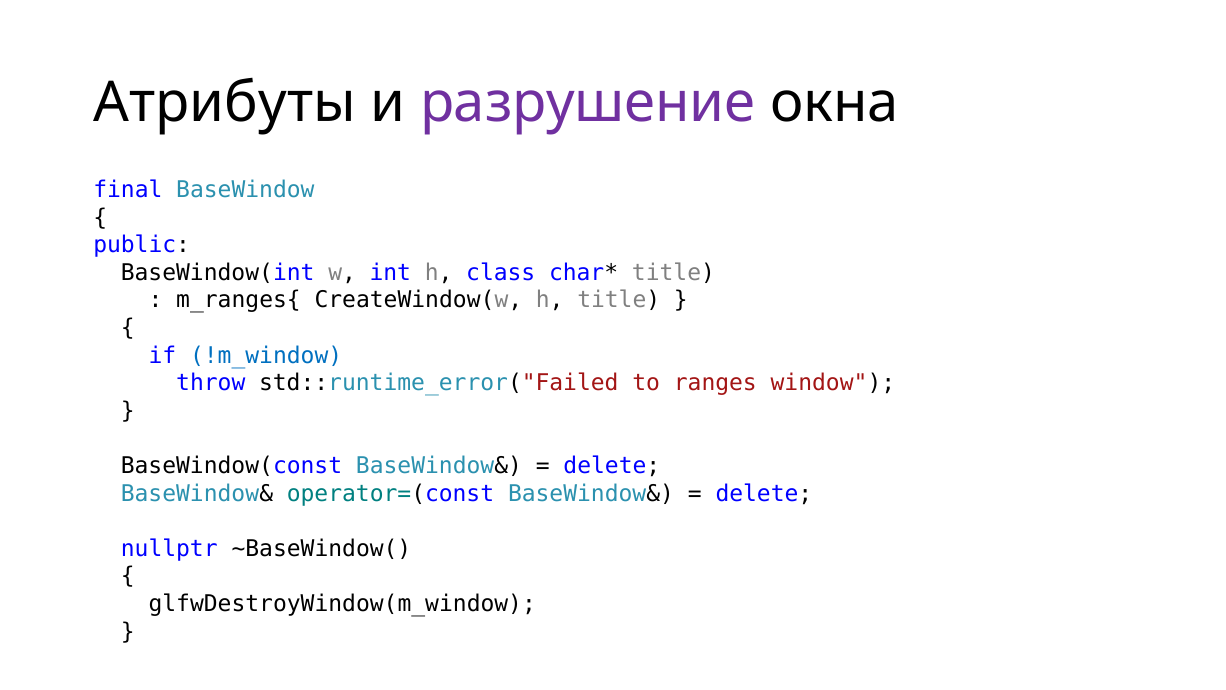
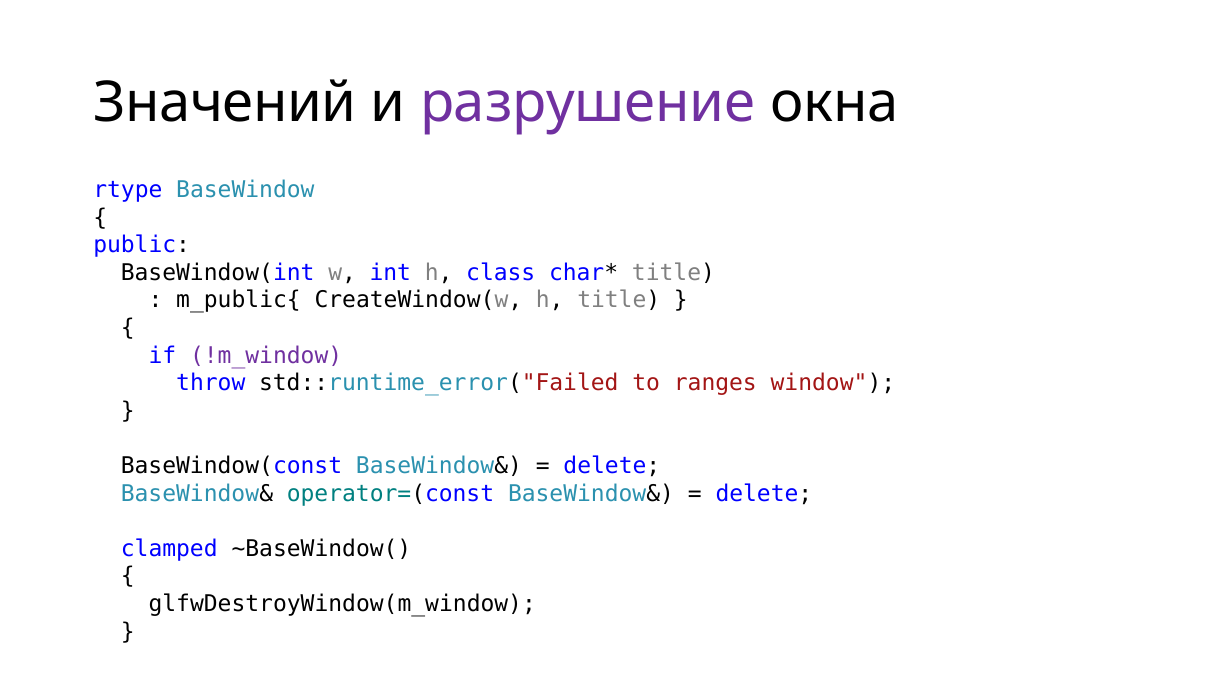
Атрибуты: Атрибуты -> Значений
final: final -> rtype
m_ranges{: m_ranges{ -> m_public{
!m_window colour: blue -> purple
nullptr: nullptr -> clamped
